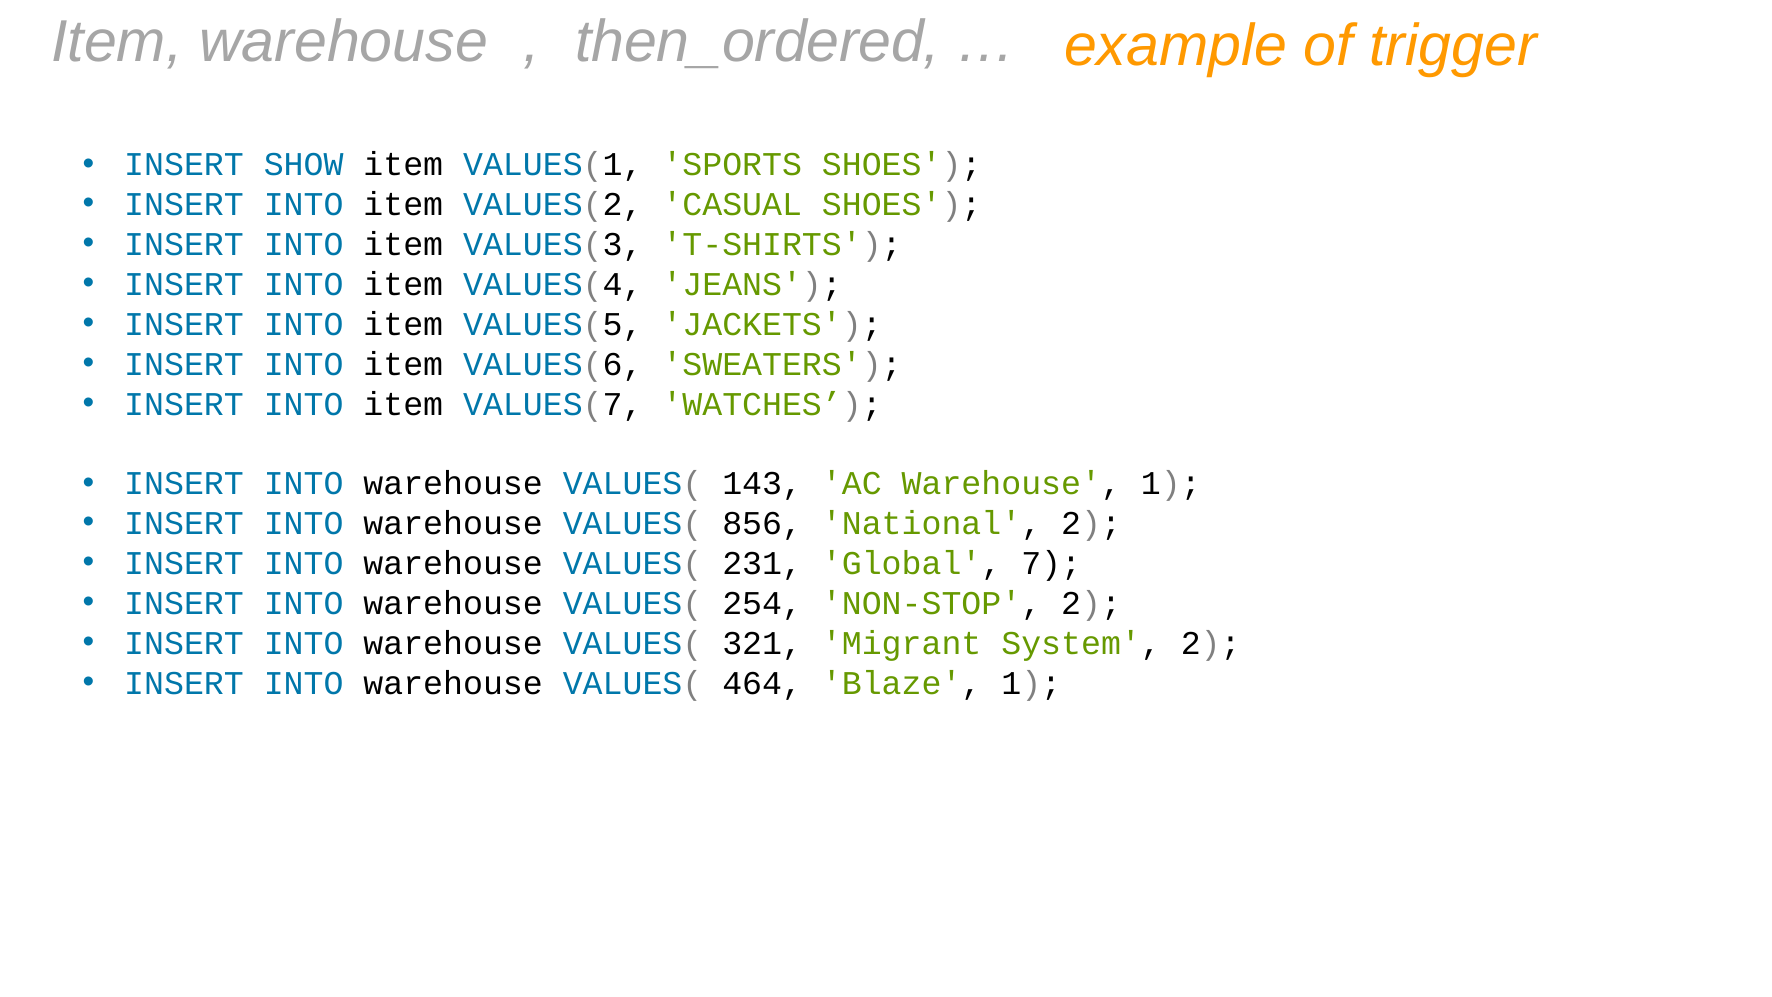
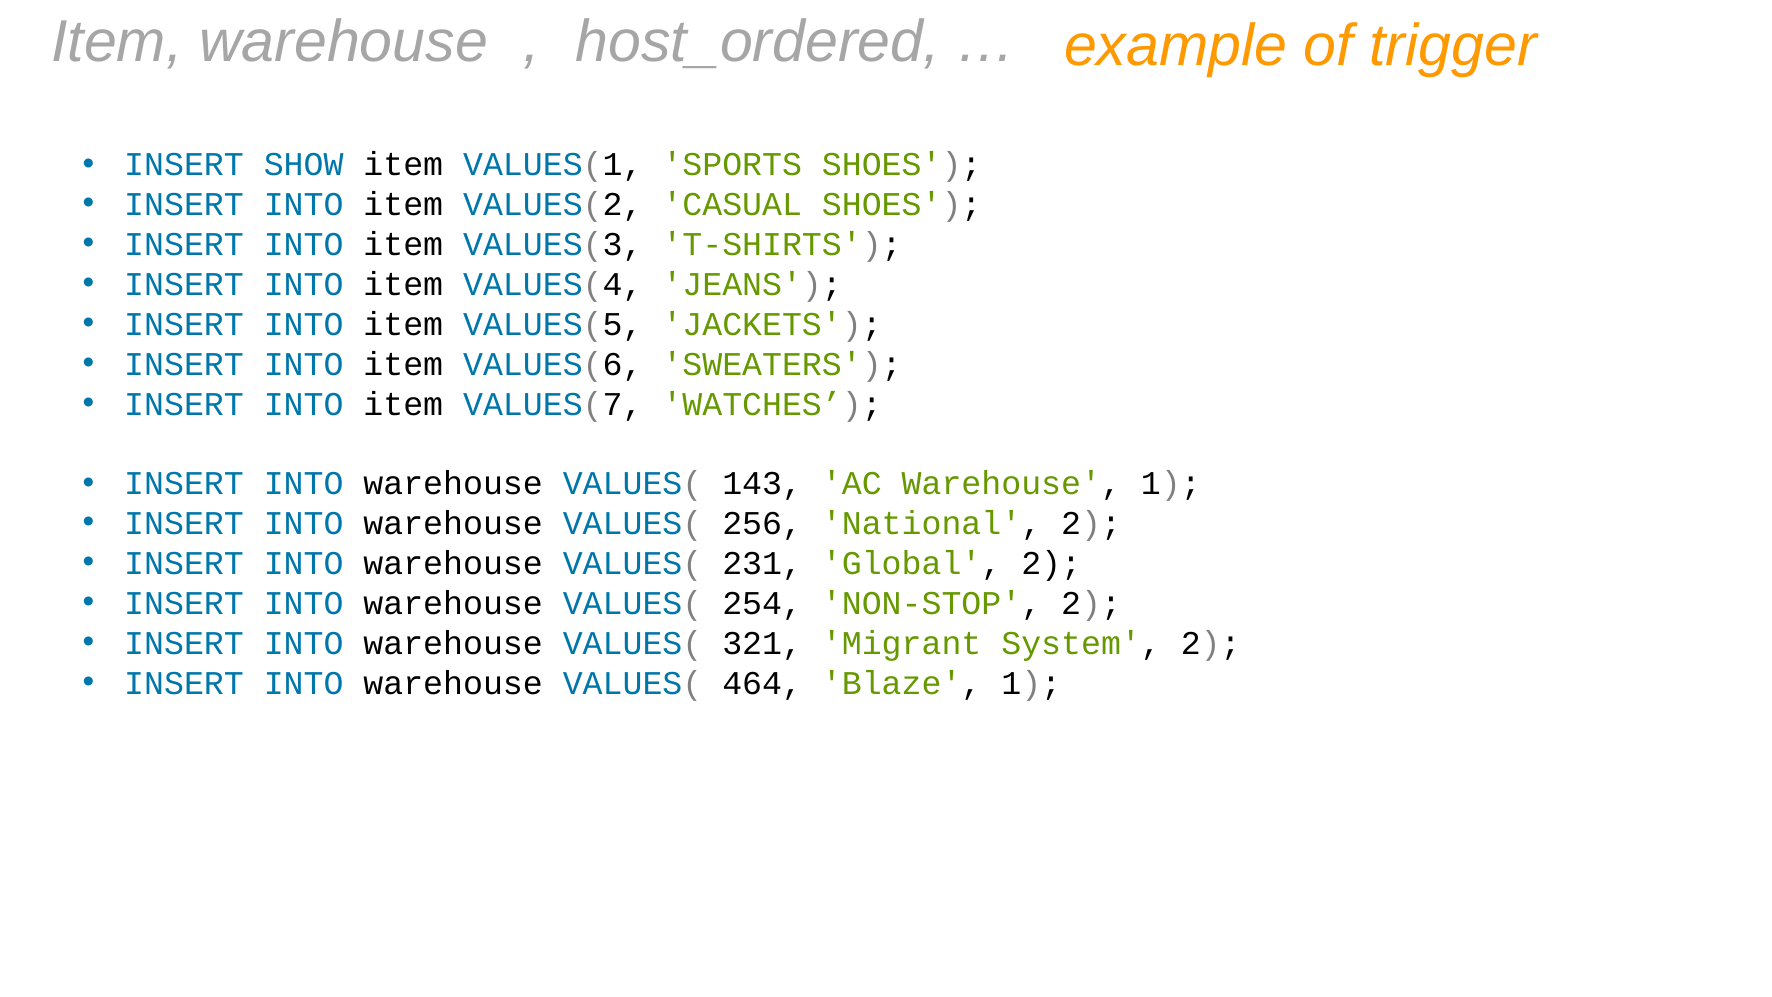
then_ordered: then_ordered -> host_ordered
856: 856 -> 256
Global 7: 7 -> 2
